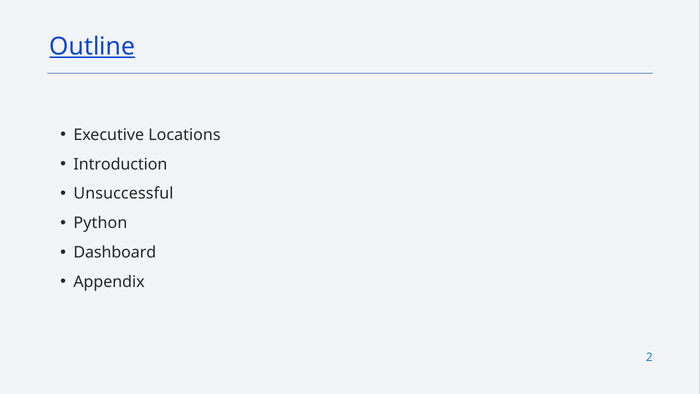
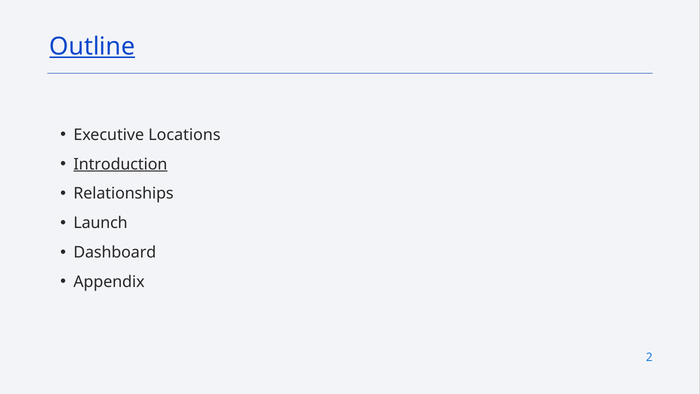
Introduction underline: none -> present
Unsuccessful: Unsuccessful -> Relationships
Python: Python -> Launch
